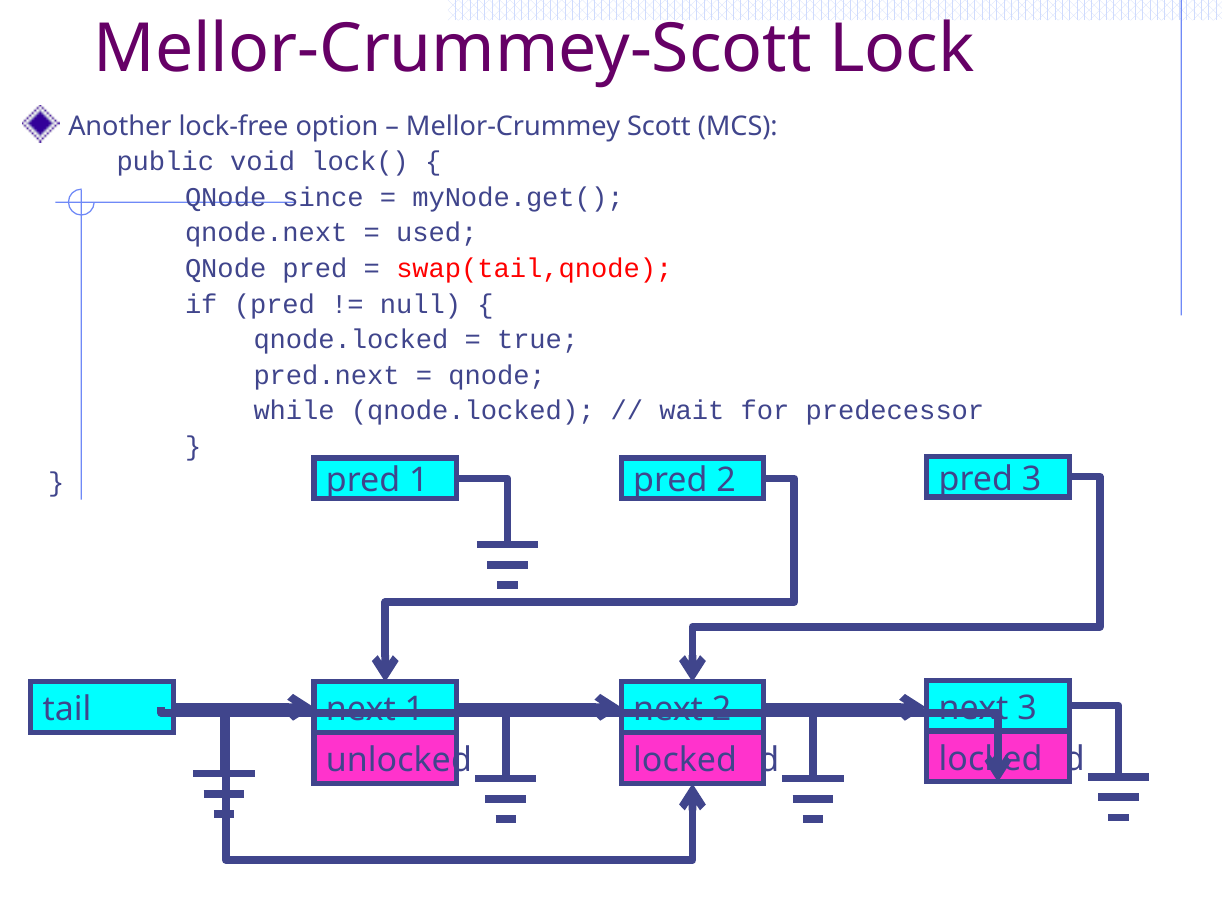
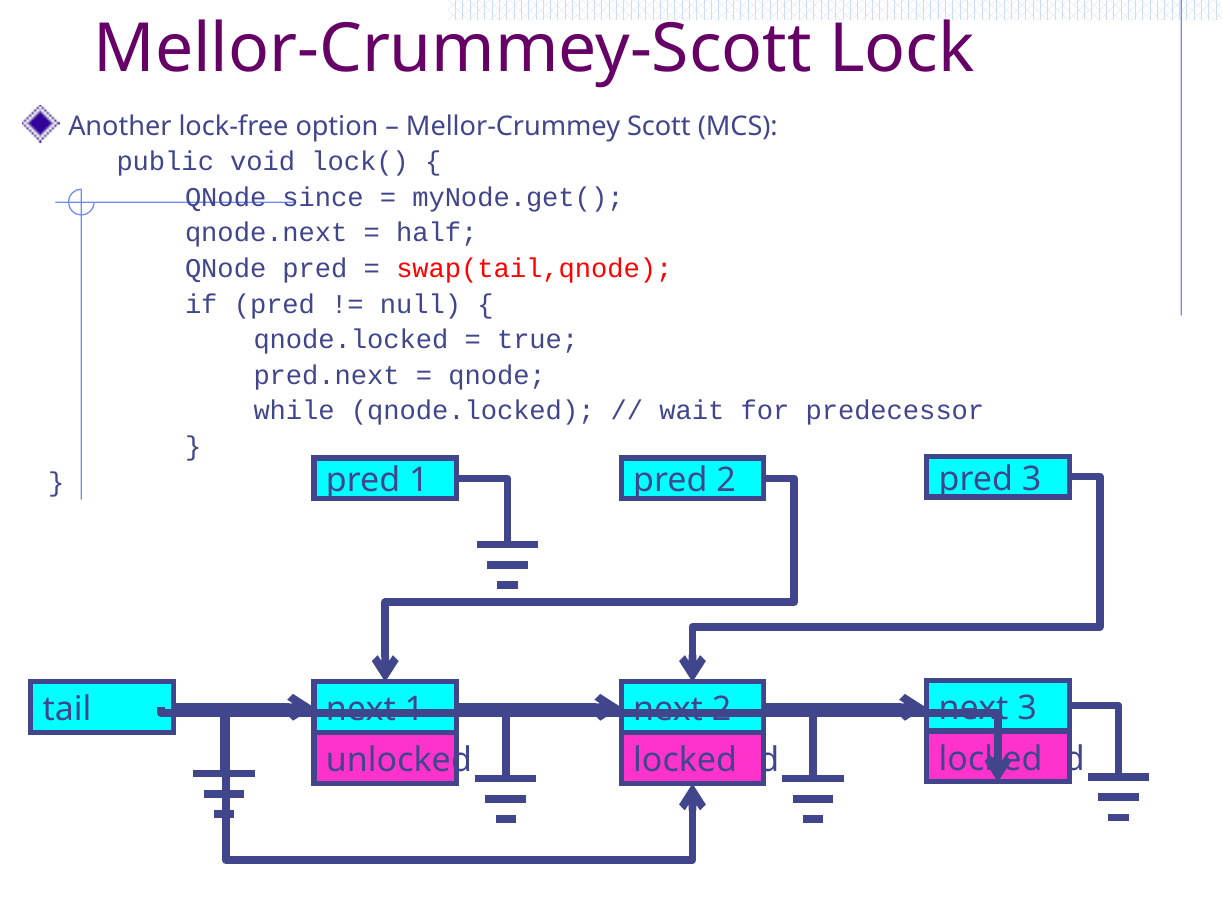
used: used -> half
